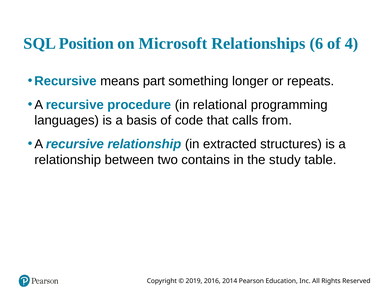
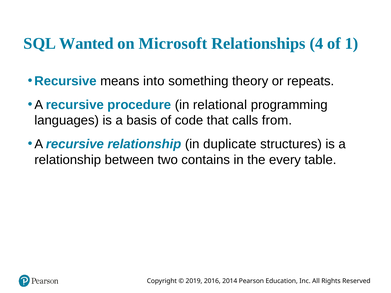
Position: Position -> Wanted
6: 6 -> 4
4: 4 -> 1
part: part -> into
longer: longer -> theory
extracted: extracted -> duplicate
study: study -> every
